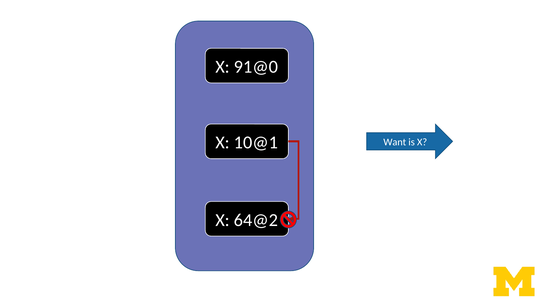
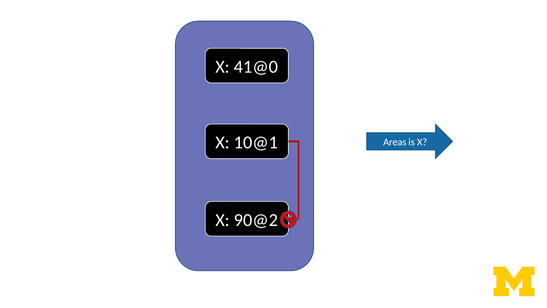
91@0: 91@0 -> 41@0
Want: Want -> Areas
64@2: 64@2 -> 90@2
